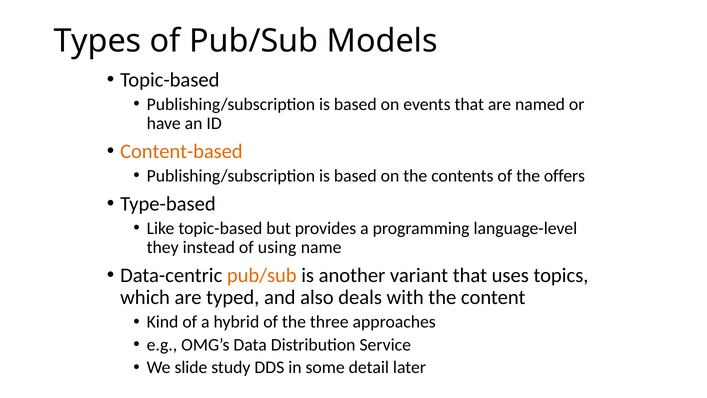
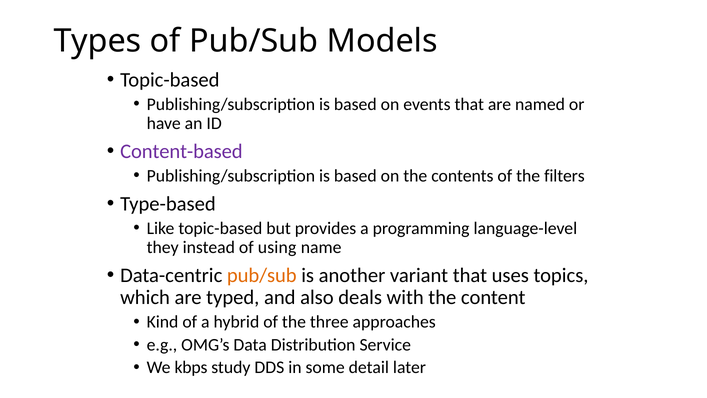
Content-based colour: orange -> purple
offers: offers -> filters
slide: slide -> kbps
